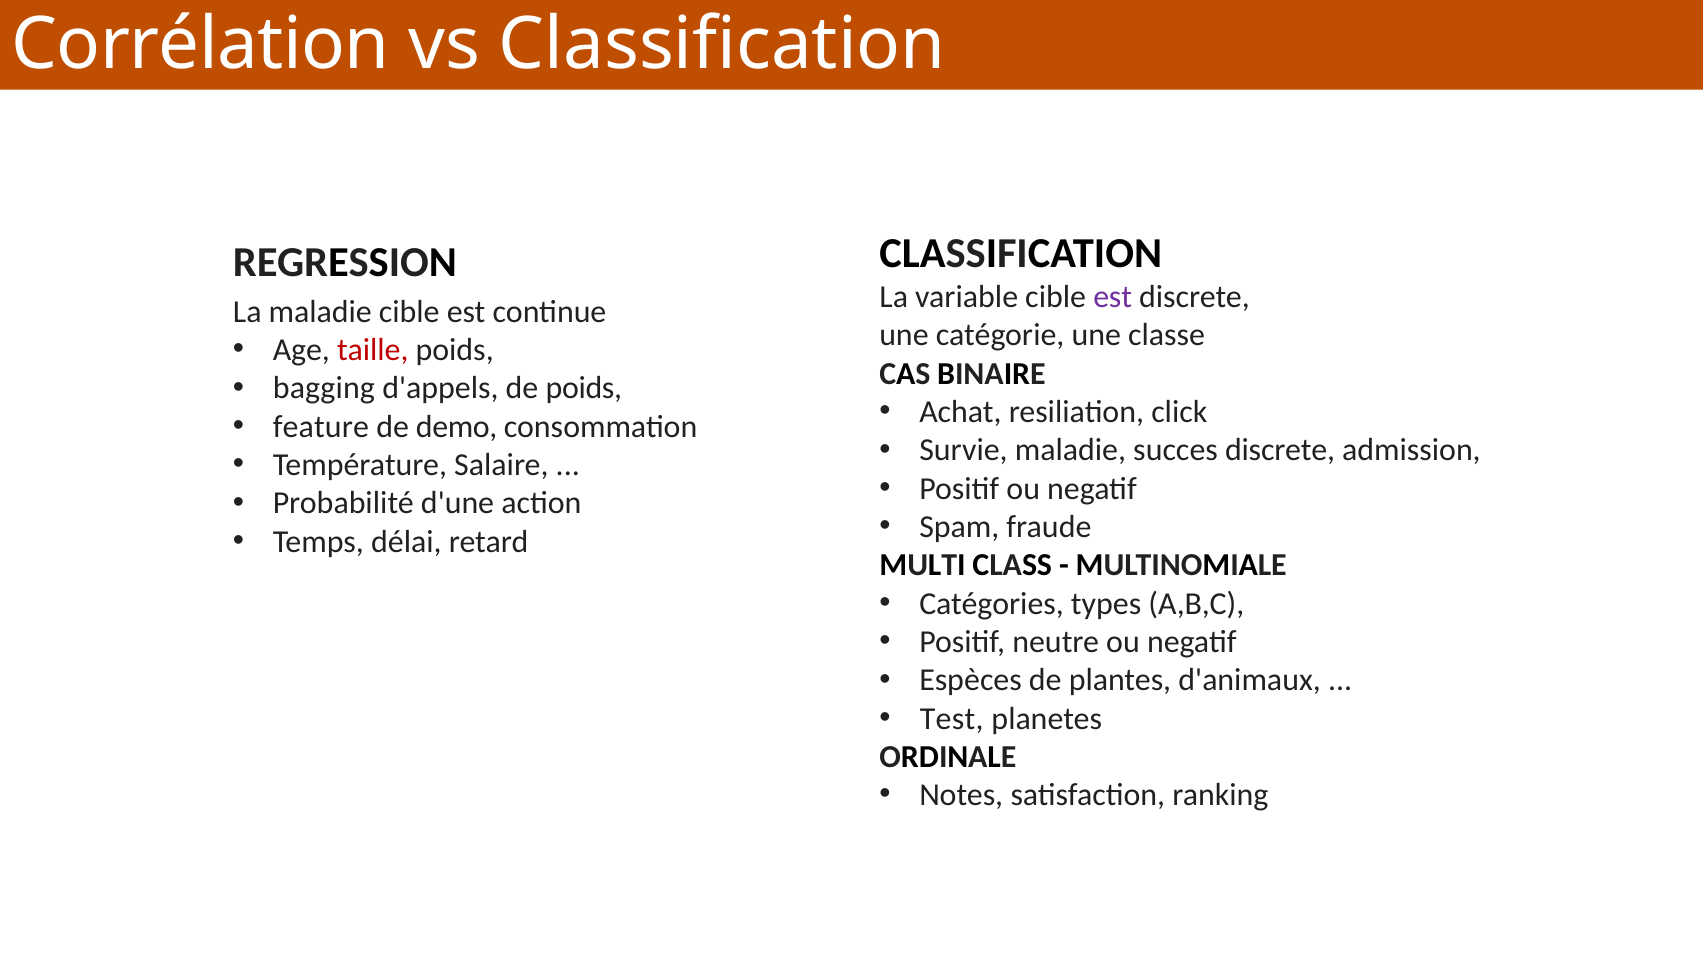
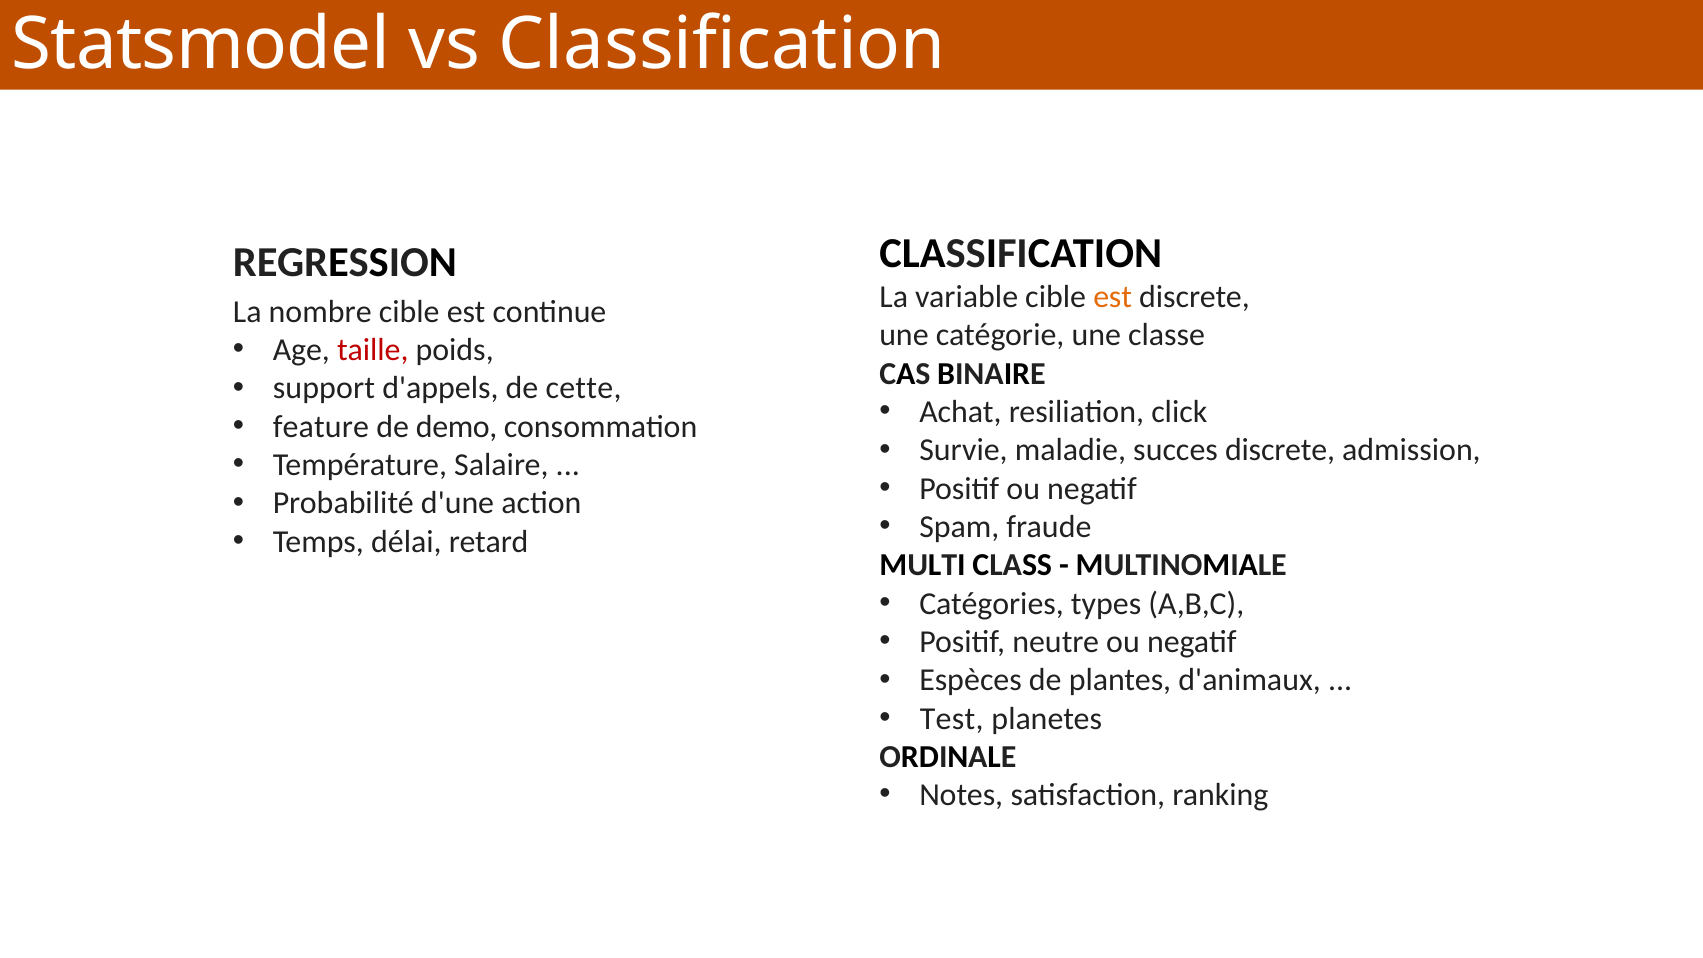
Corrélation: Corrélation -> Statsmodel
est at (1113, 297) colour: purple -> orange
La maladie: maladie -> nombre
bagging: bagging -> support
de poids: poids -> cette
